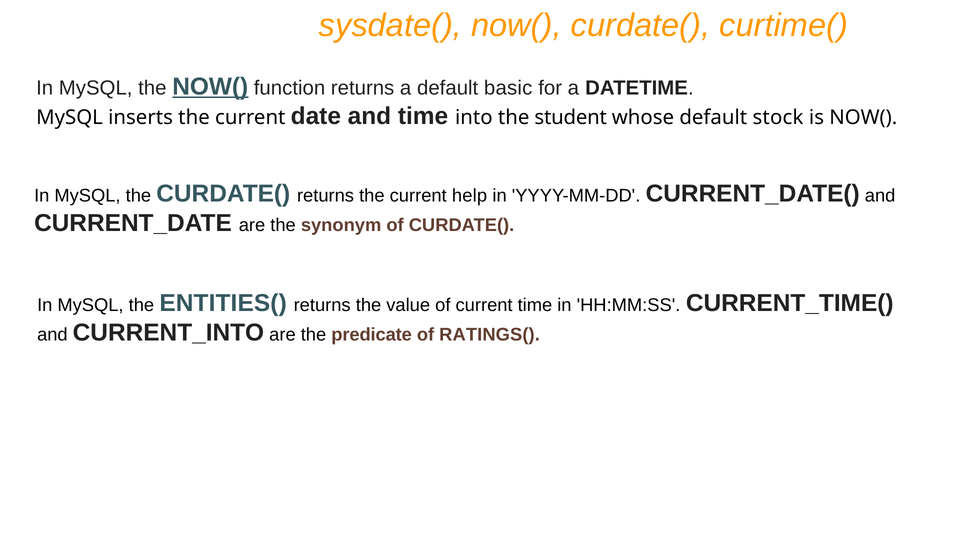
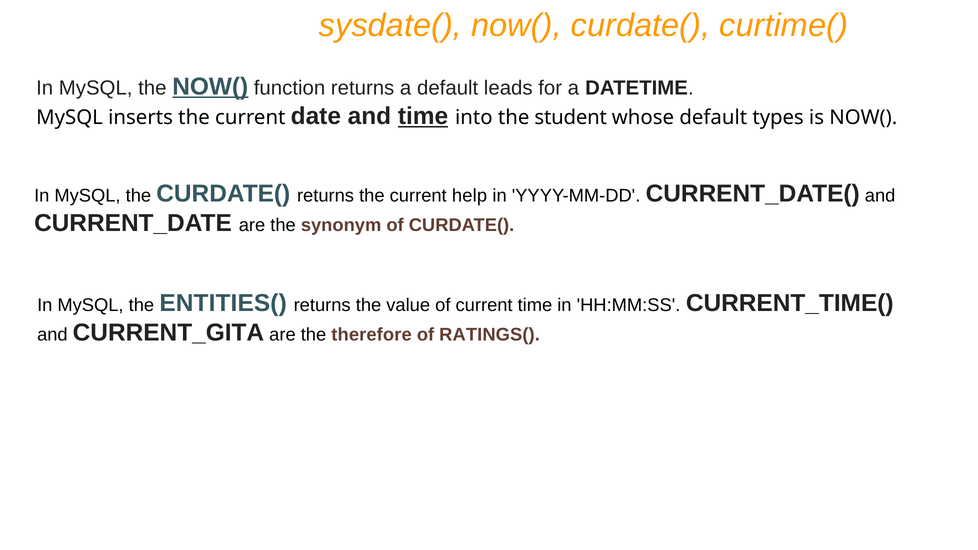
basic: basic -> leads
time at (423, 116) underline: none -> present
stock: stock -> types
CURRENT_INTO: CURRENT_INTO -> CURRENT_GITA
predicate: predicate -> therefore
